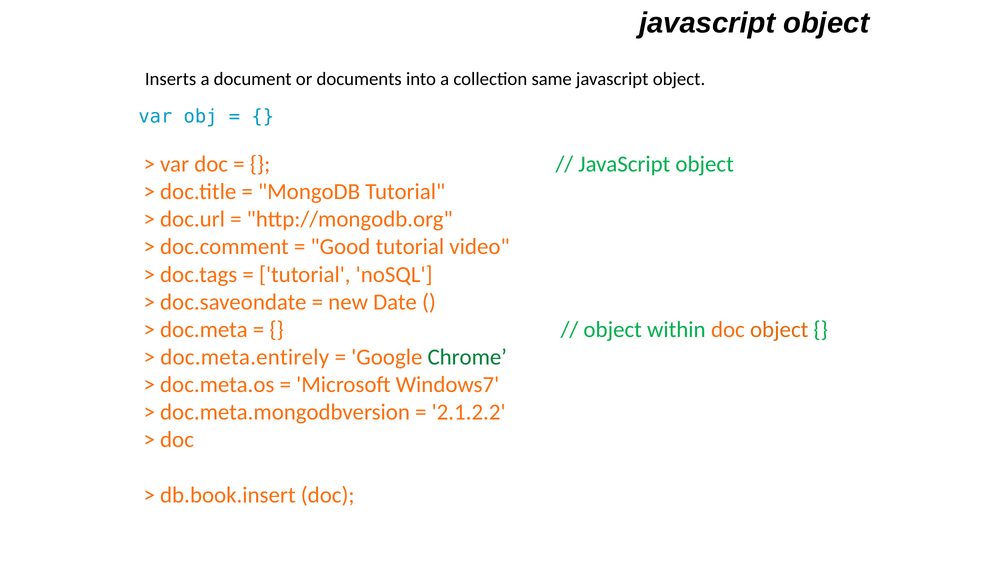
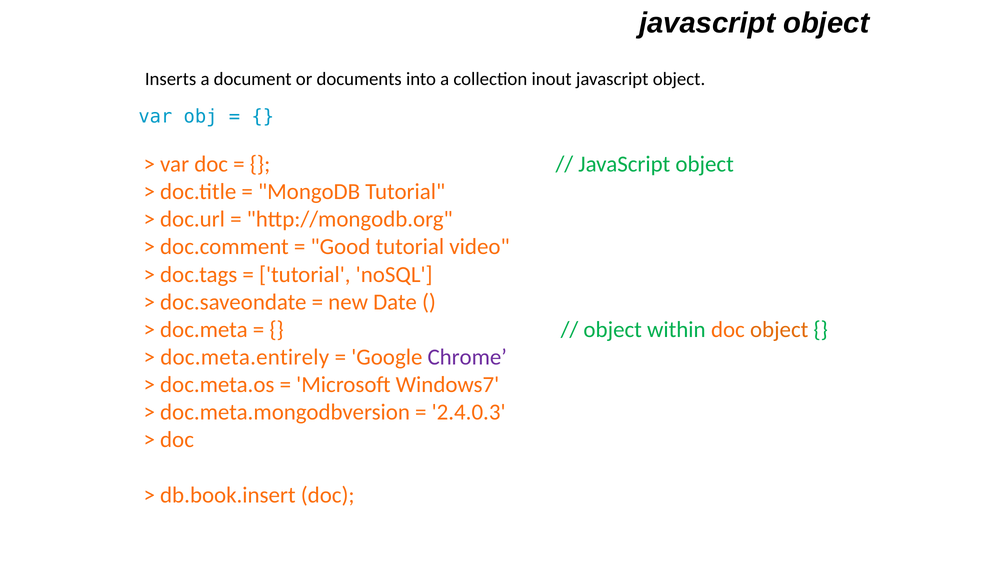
same: same -> inout
Chrome colour: green -> purple
2.1.2.2: 2.1.2.2 -> 2.4.0.3
